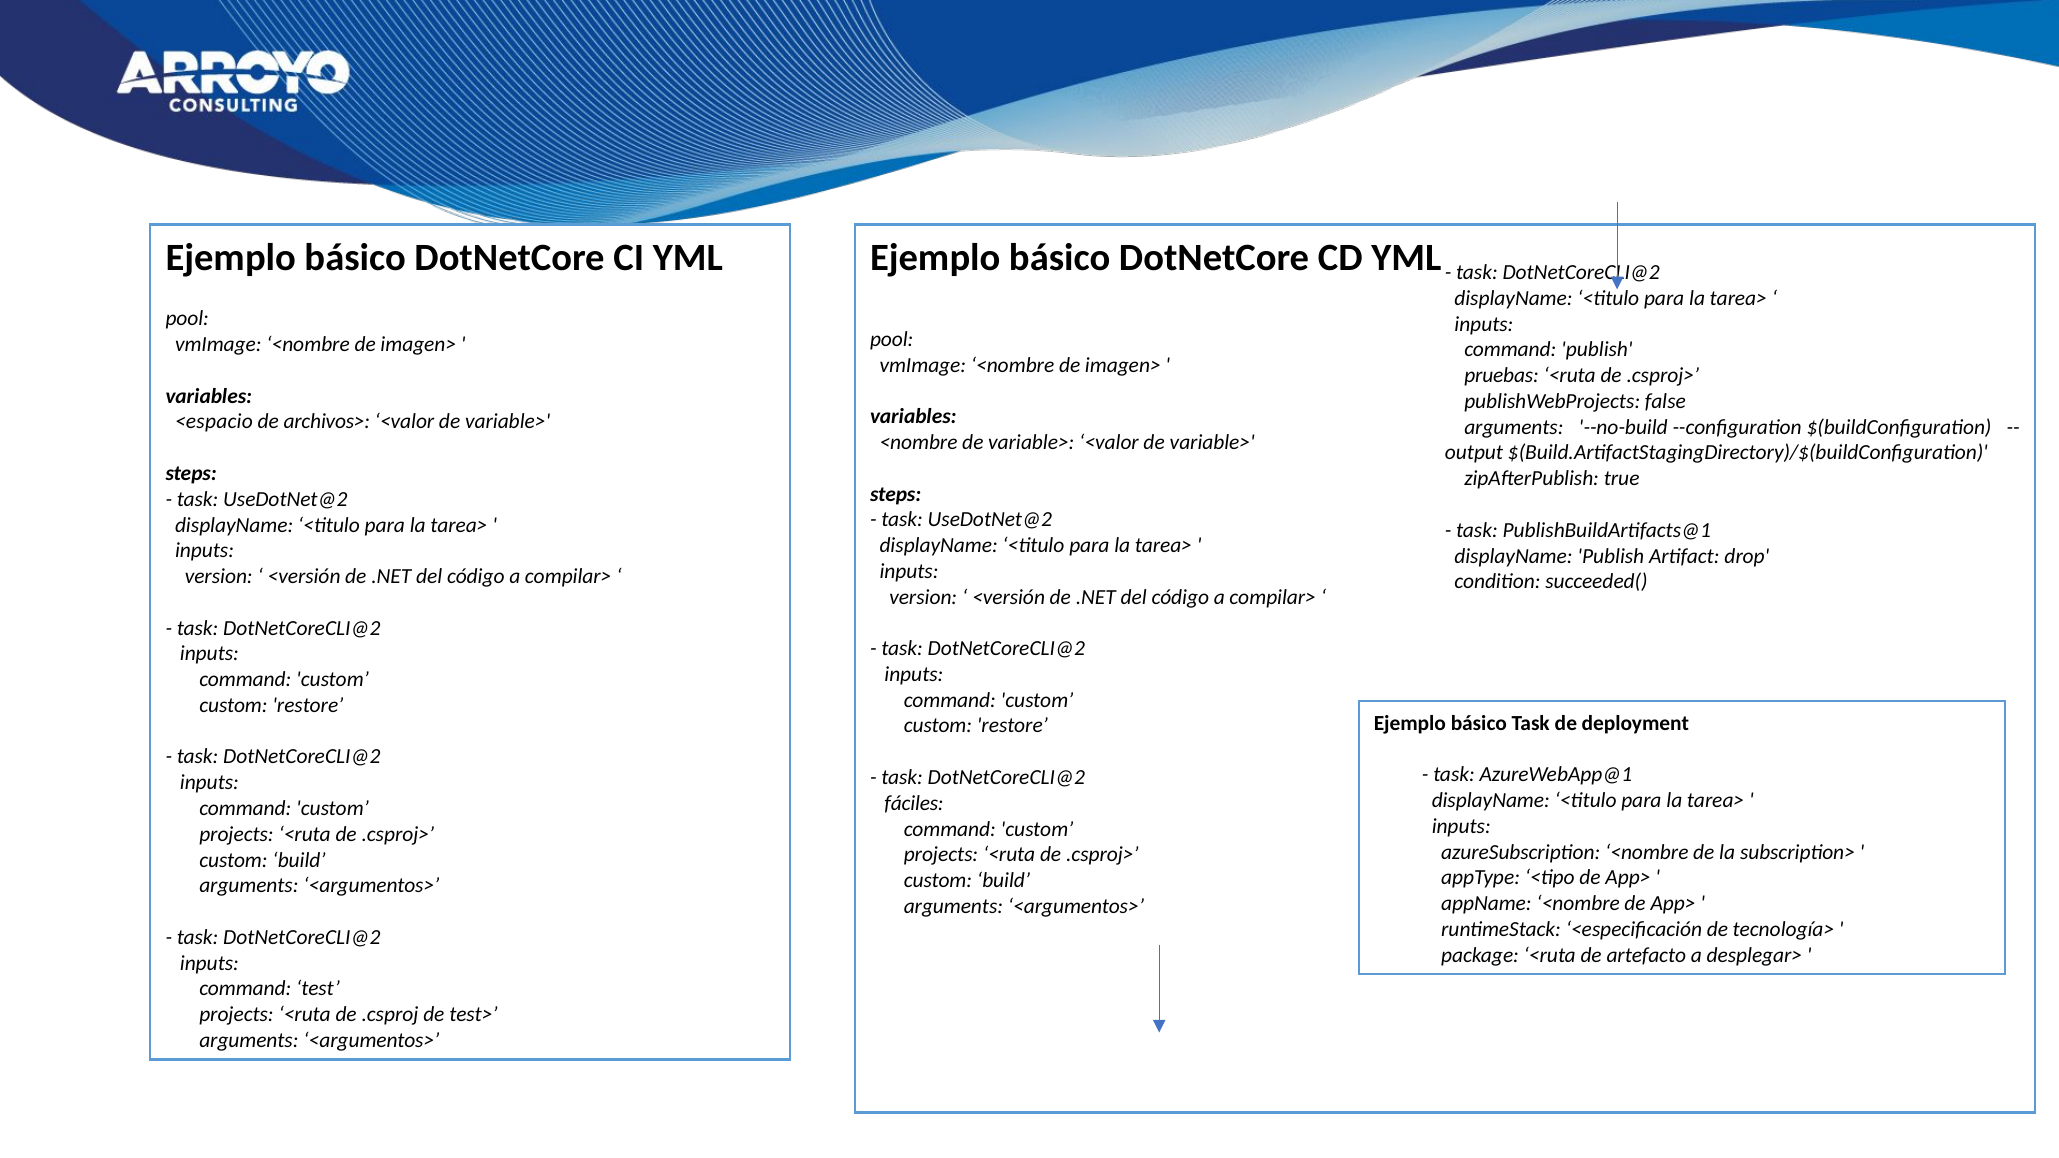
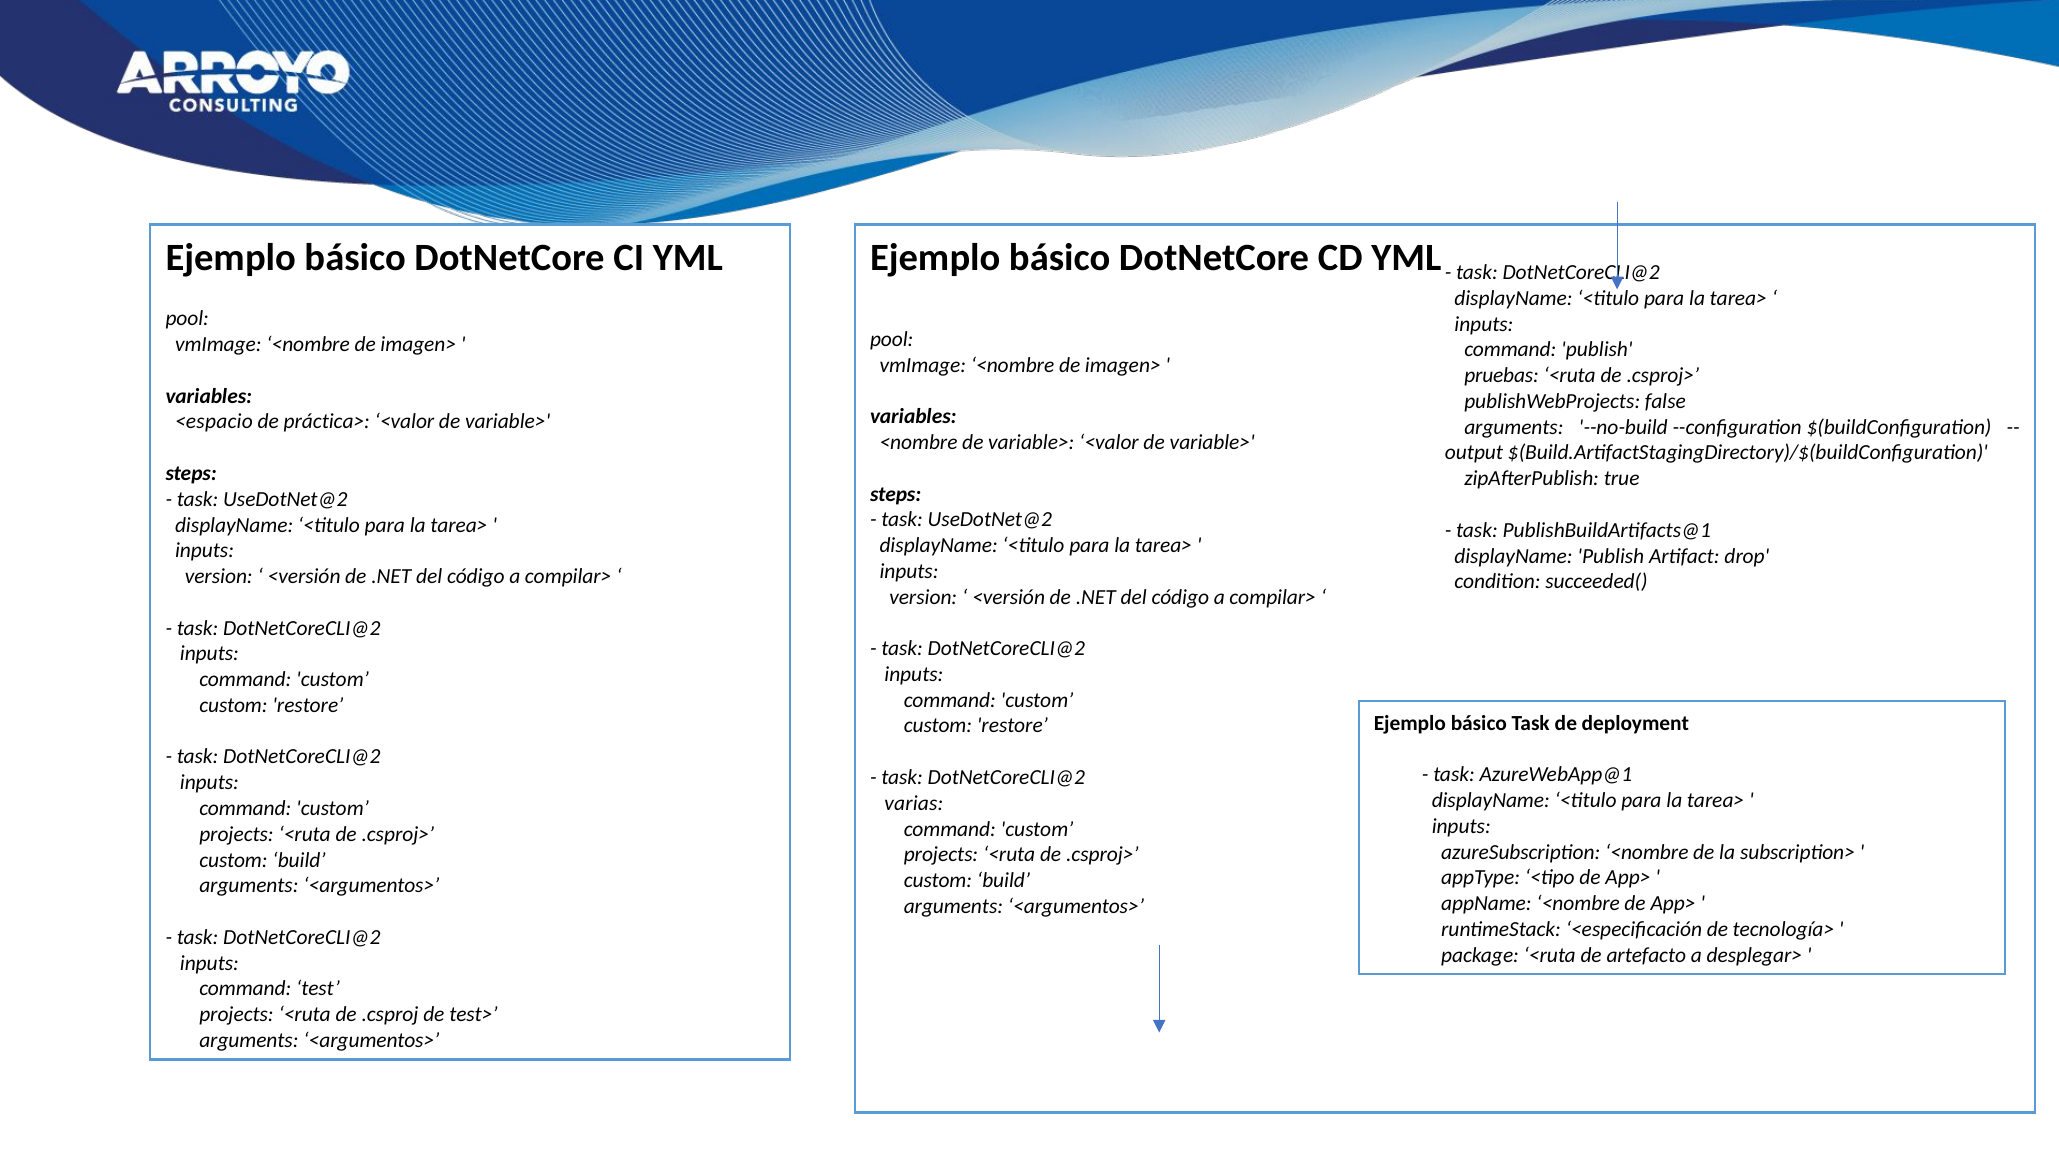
archivos>: archivos> -> práctica>
fáciles: fáciles -> varias
